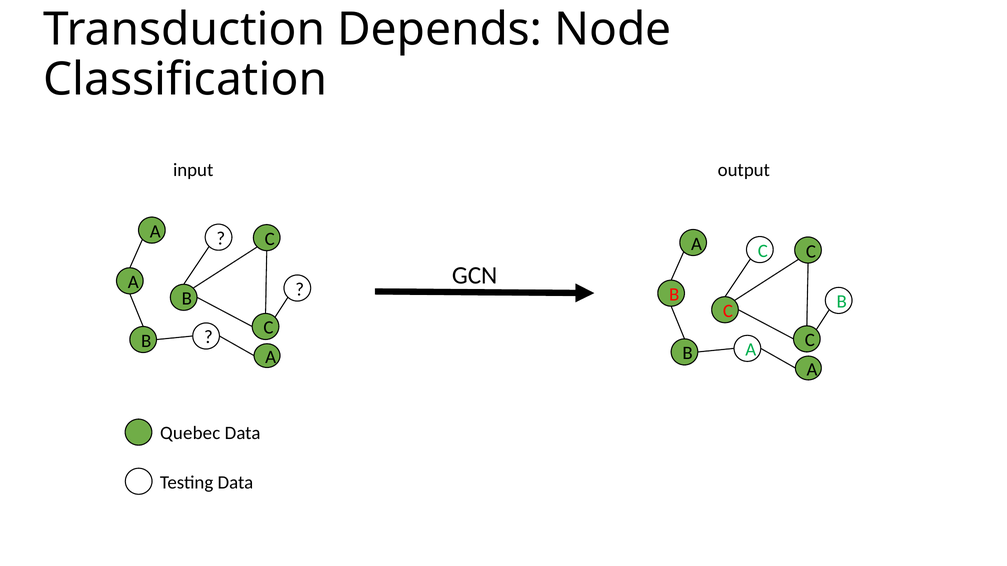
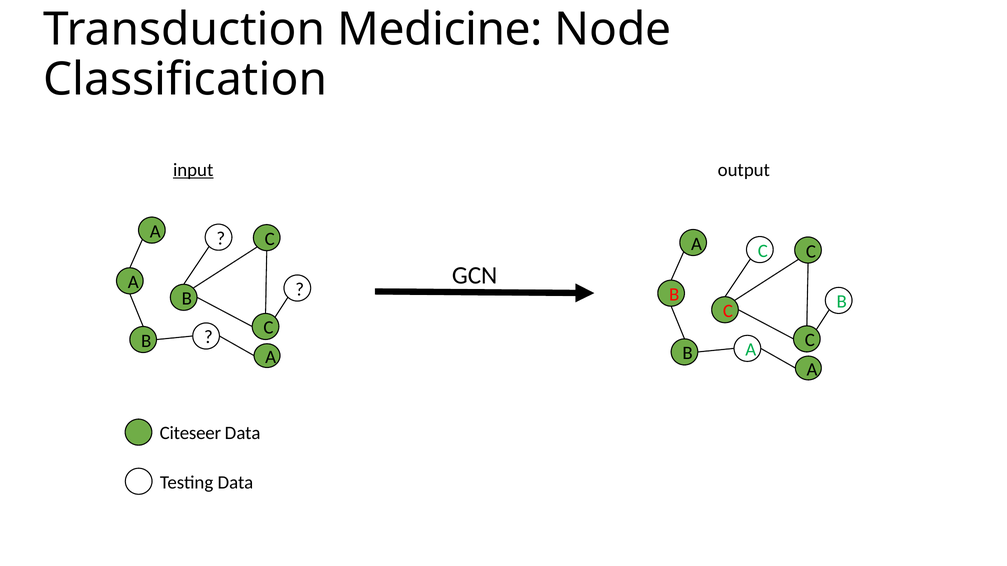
Depends: Depends -> Medicine
input underline: none -> present
Quebec: Quebec -> Citeseer
